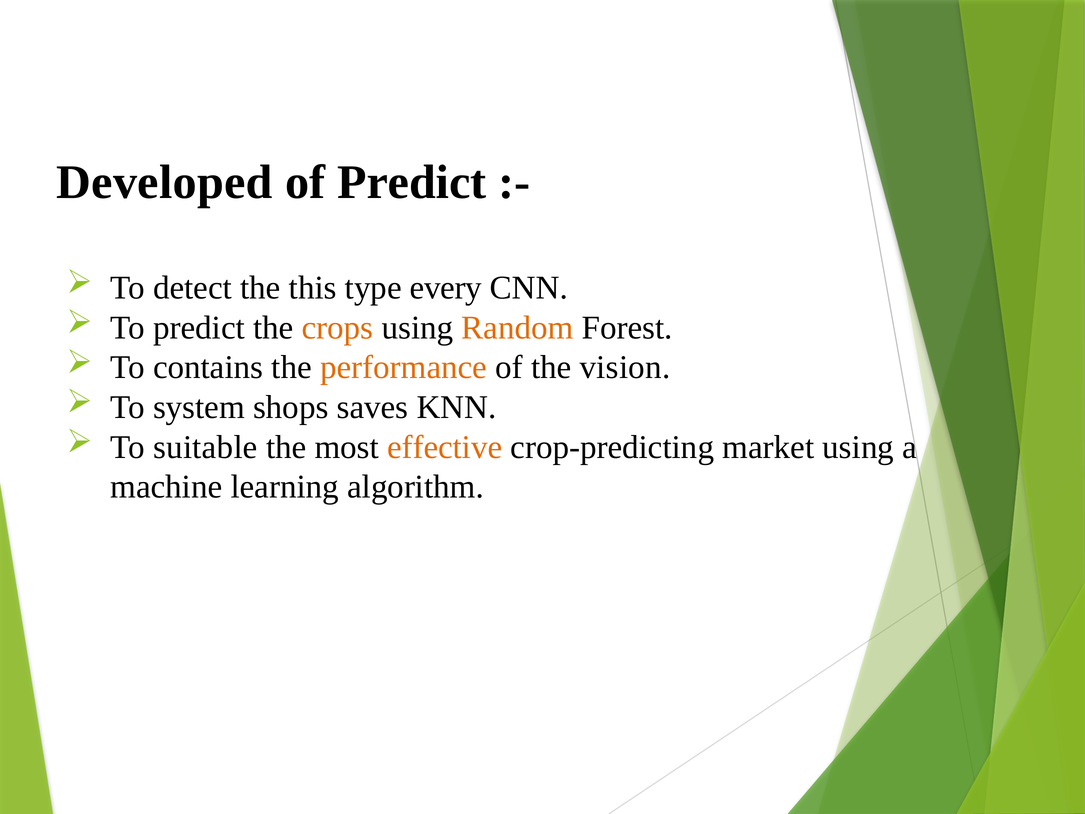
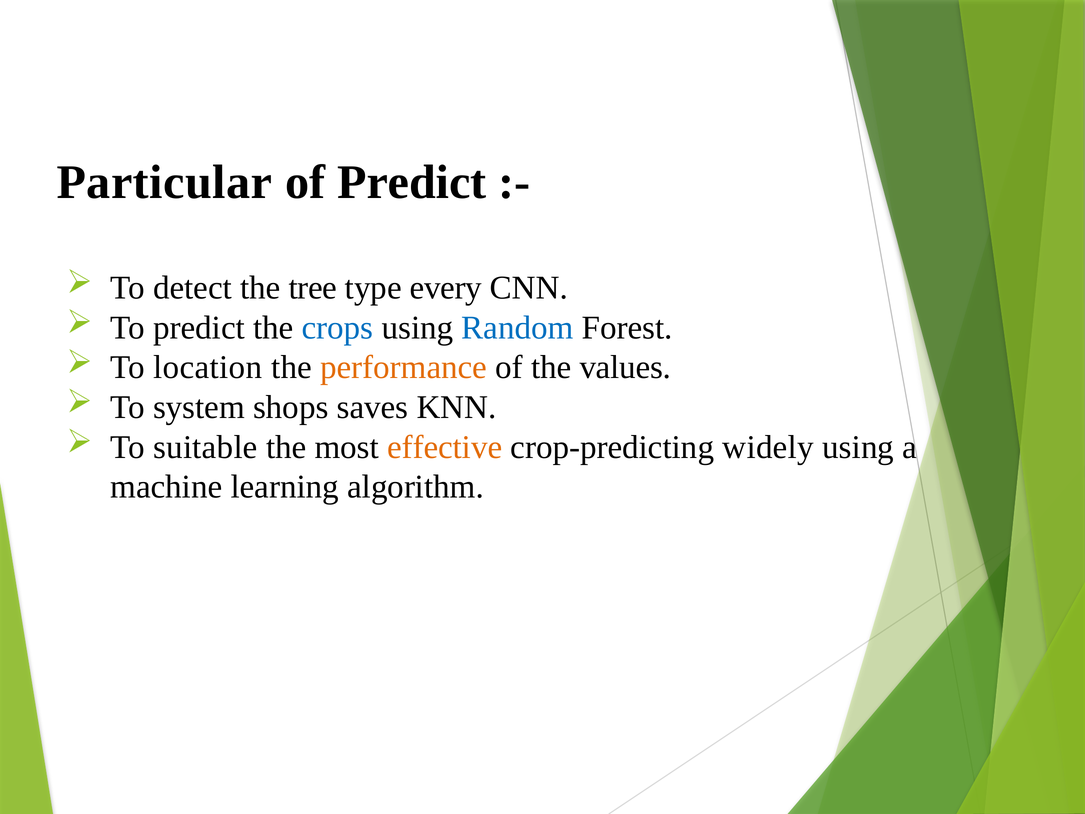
Developed: Developed -> Particular
this: this -> tree
crops colour: orange -> blue
Random colour: orange -> blue
contains: contains -> location
vision: vision -> values
market: market -> widely
